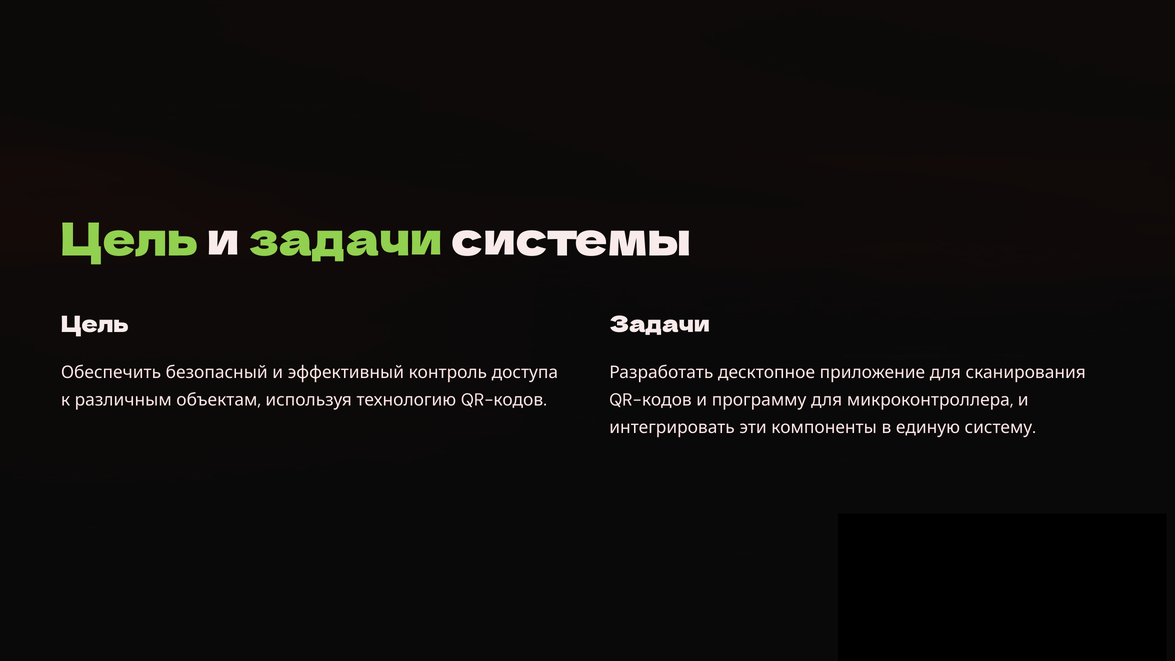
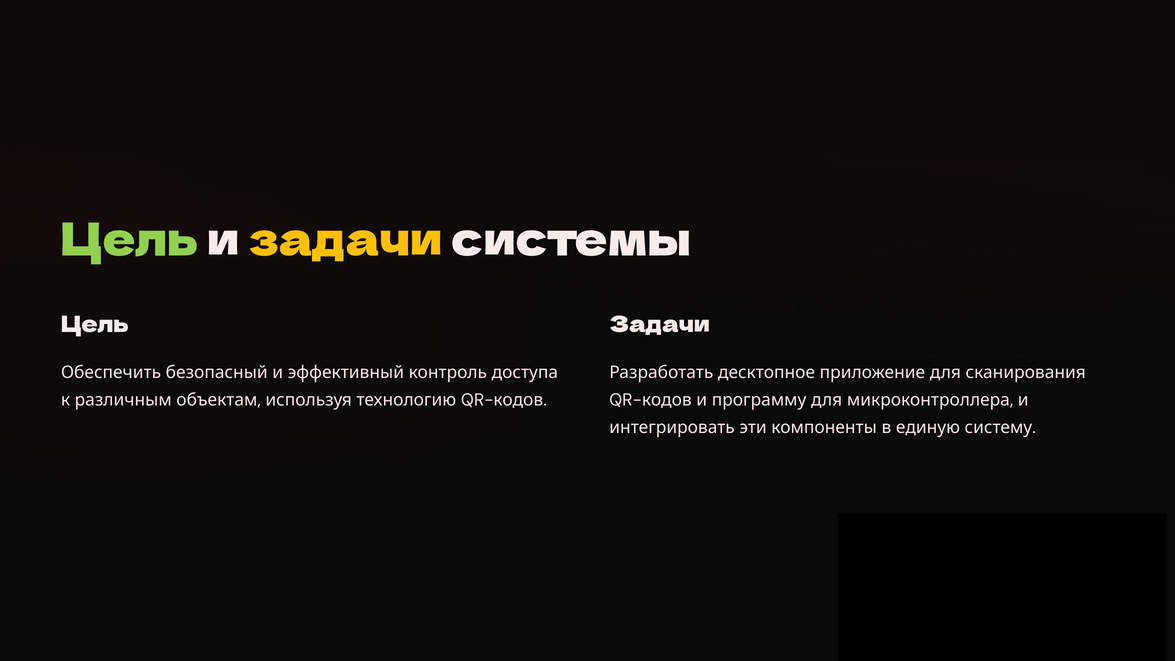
задачи at (345, 241) colour: light green -> yellow
